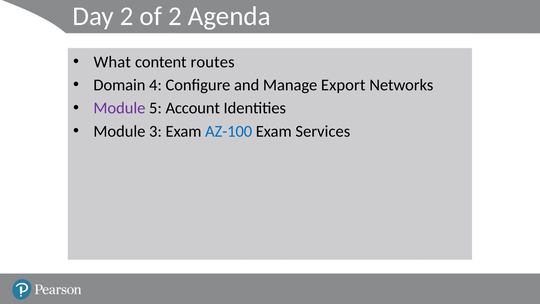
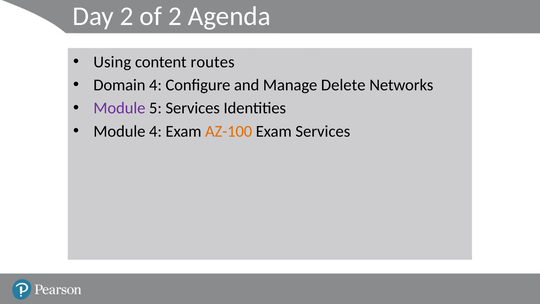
What: What -> Using
Export: Export -> Delete
5 Account: Account -> Services
Module 3: 3 -> 4
AZ-100 colour: blue -> orange
